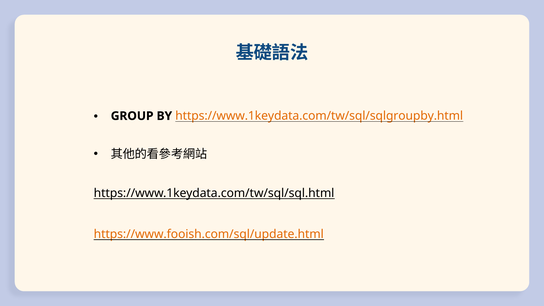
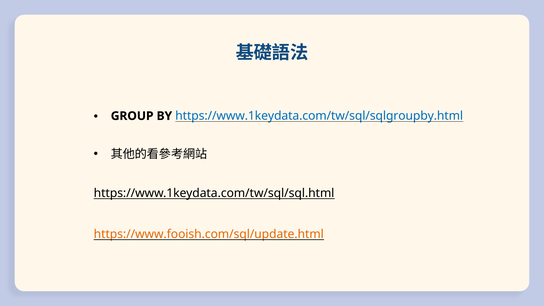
https://www.1keydata.com/tw/sql/sqlgroupby.html colour: orange -> blue
